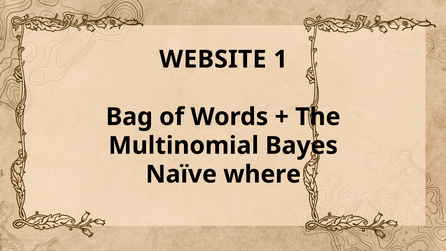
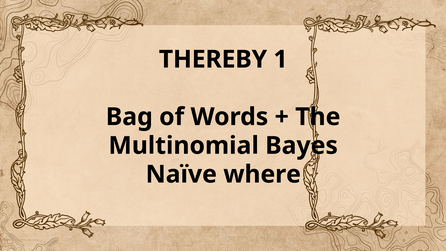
WEBSITE: WEBSITE -> THEREBY
